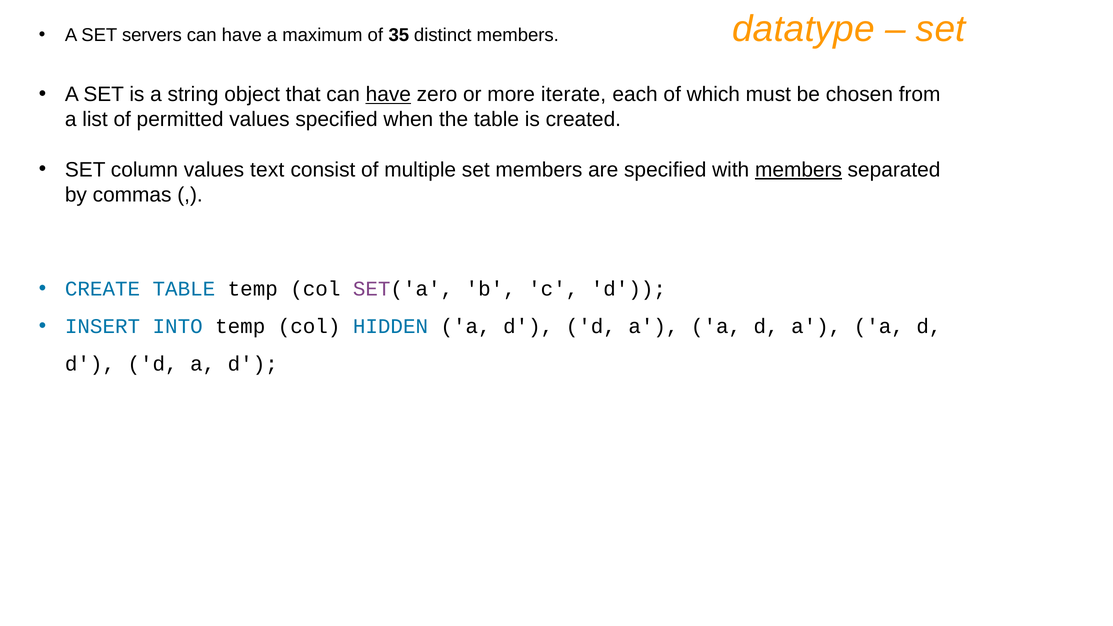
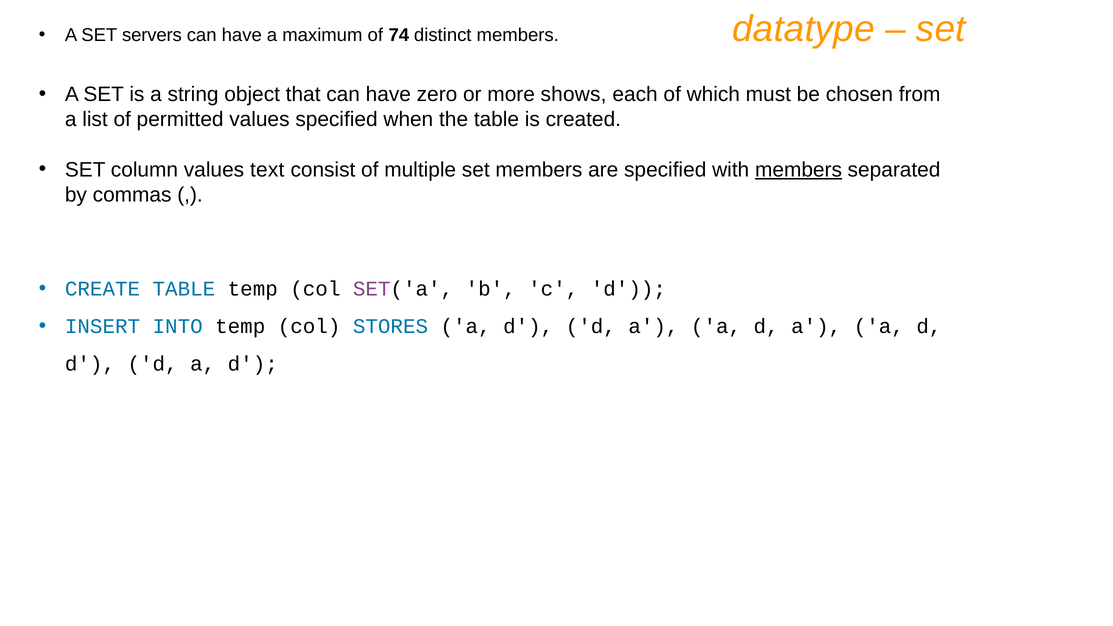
35: 35 -> 74
have at (388, 95) underline: present -> none
iterate: iterate -> shows
HIDDEN: HIDDEN -> STORES
